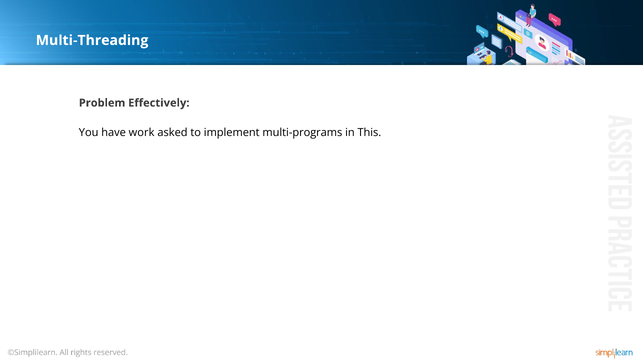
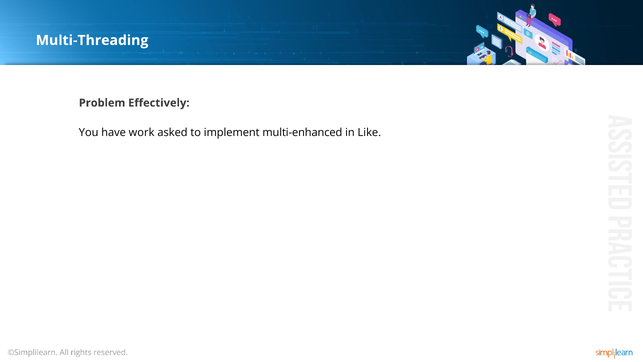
multi-programs: multi-programs -> multi-enhanced
This: This -> Like
